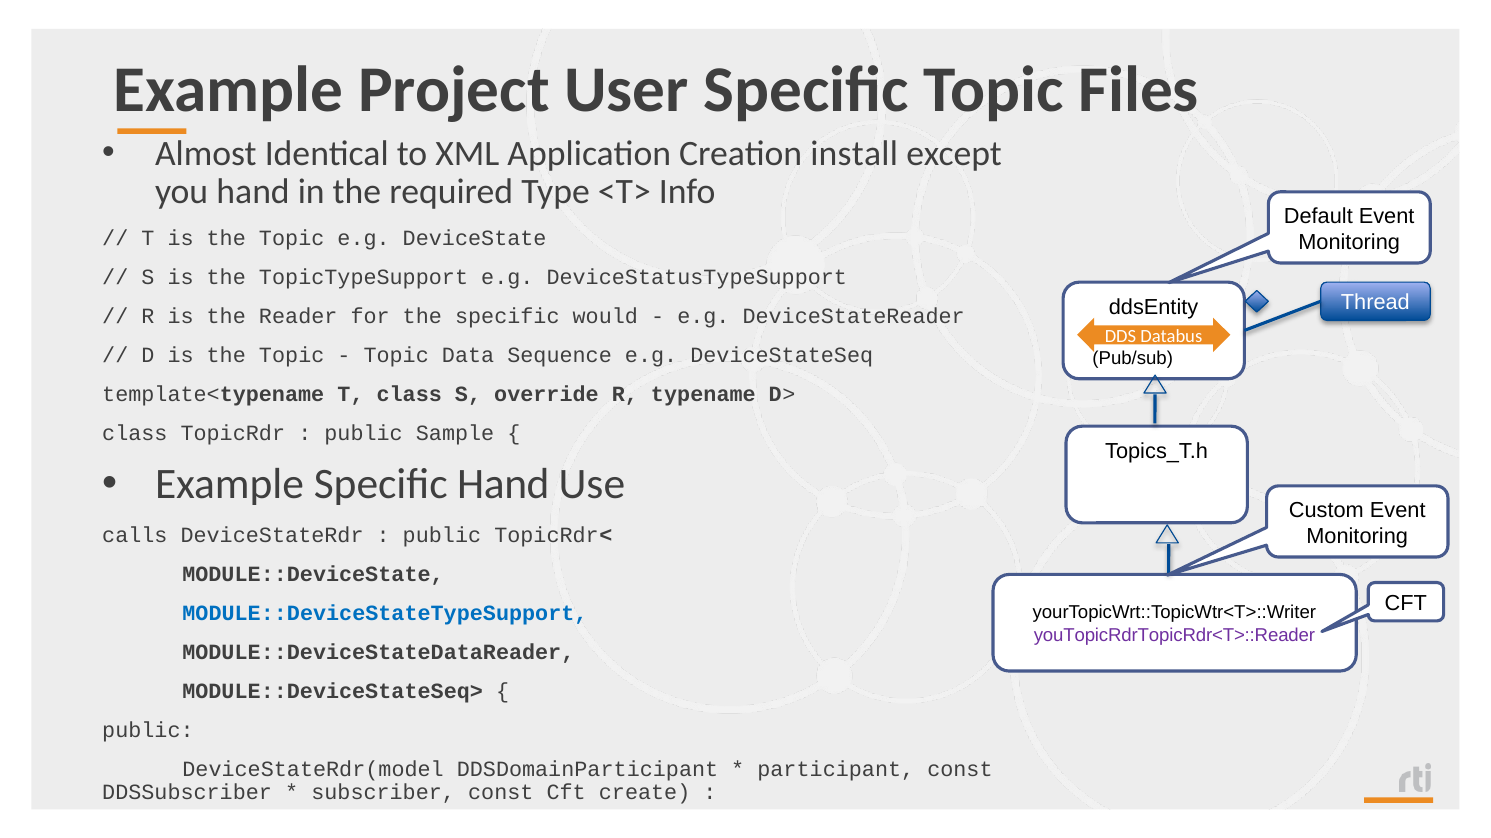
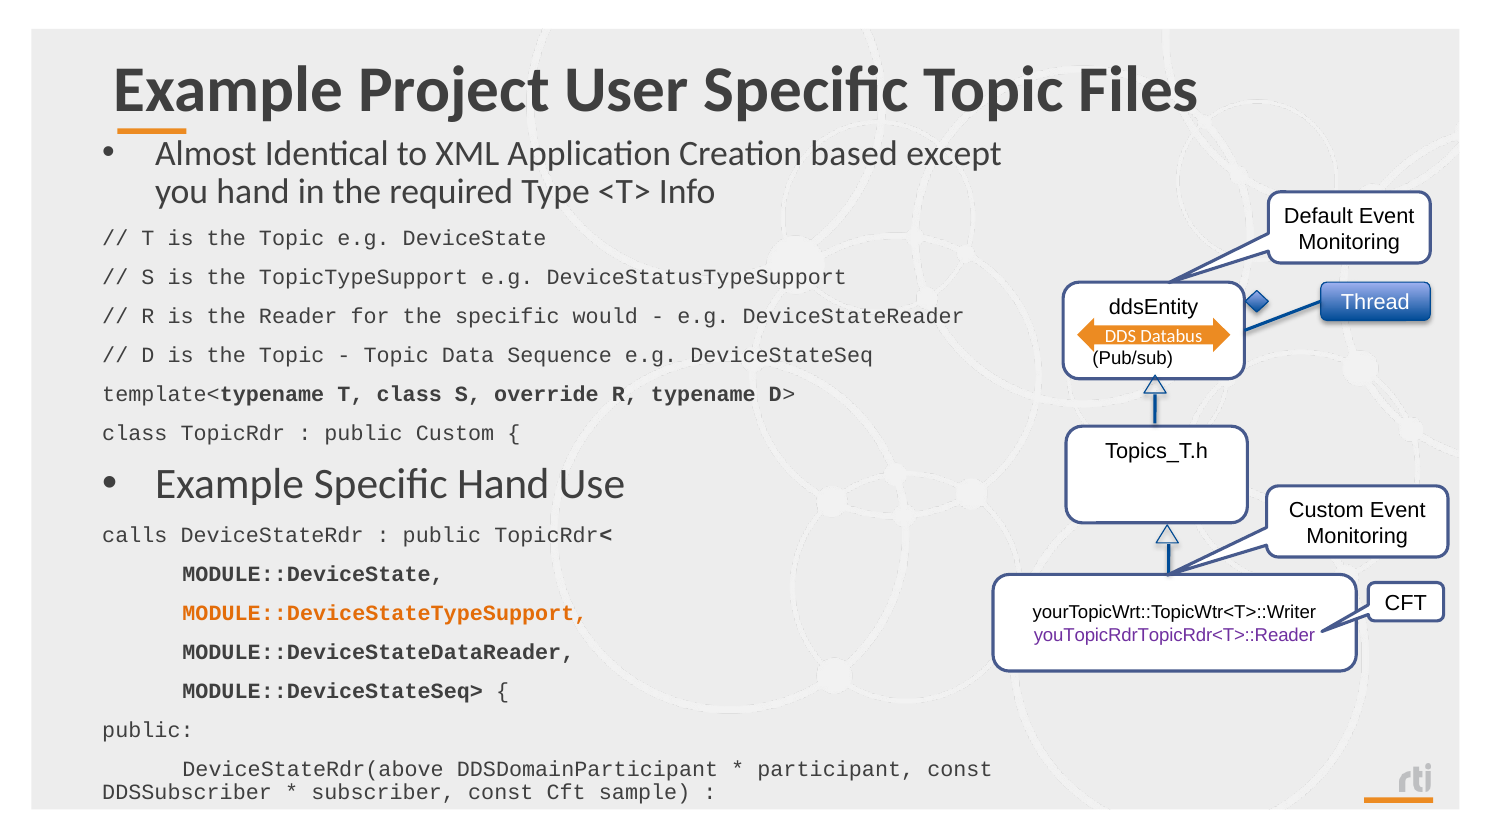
install: install -> based
public Sample: Sample -> Custom
MODULE::DeviceStateTypeSupport colour: blue -> orange
DeviceStateRdr(model: DeviceStateRdr(model -> DeviceStateRdr(above
create: create -> sample
